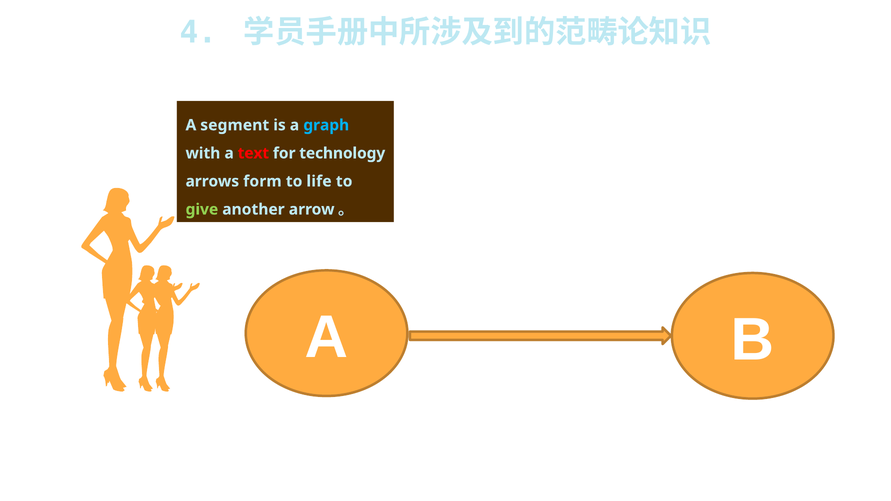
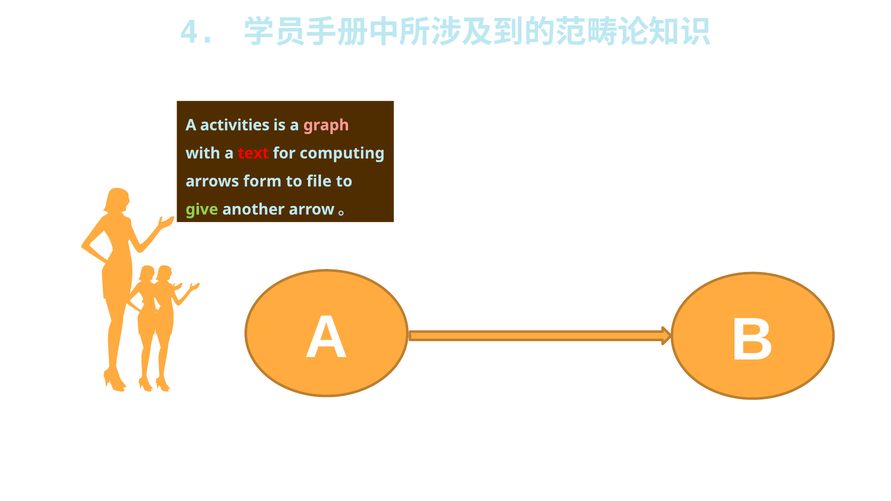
segment: segment -> activities
graph colour: light blue -> pink
technology: technology -> computing
life: life -> file
